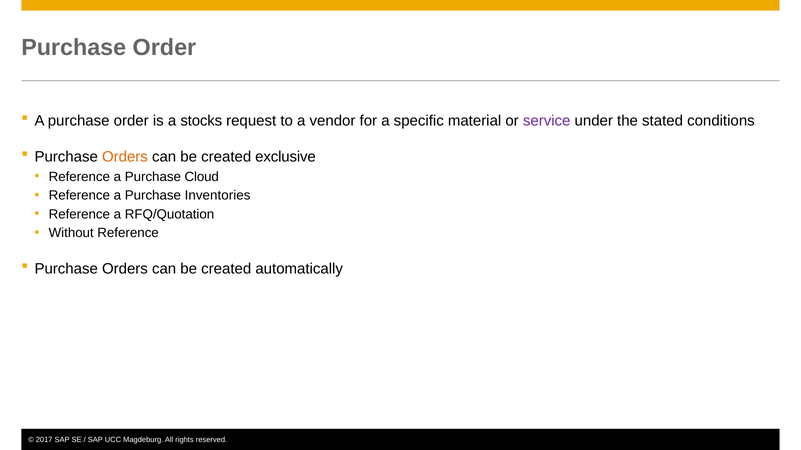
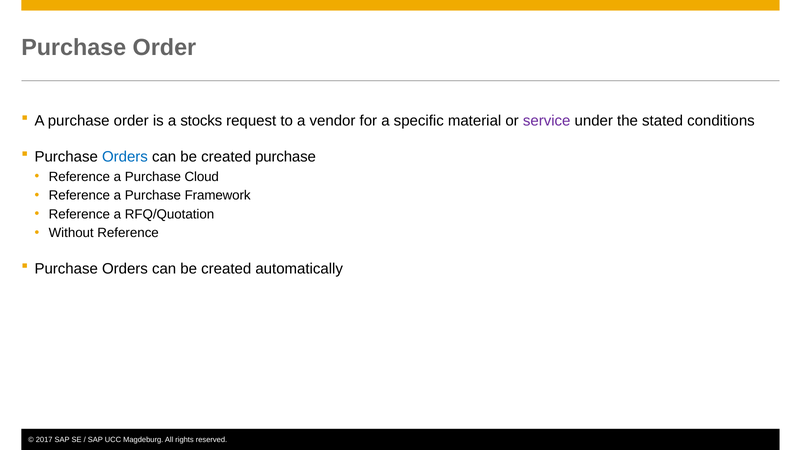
Orders at (125, 157) colour: orange -> blue
created exclusive: exclusive -> purchase
Inventories: Inventories -> Framework
